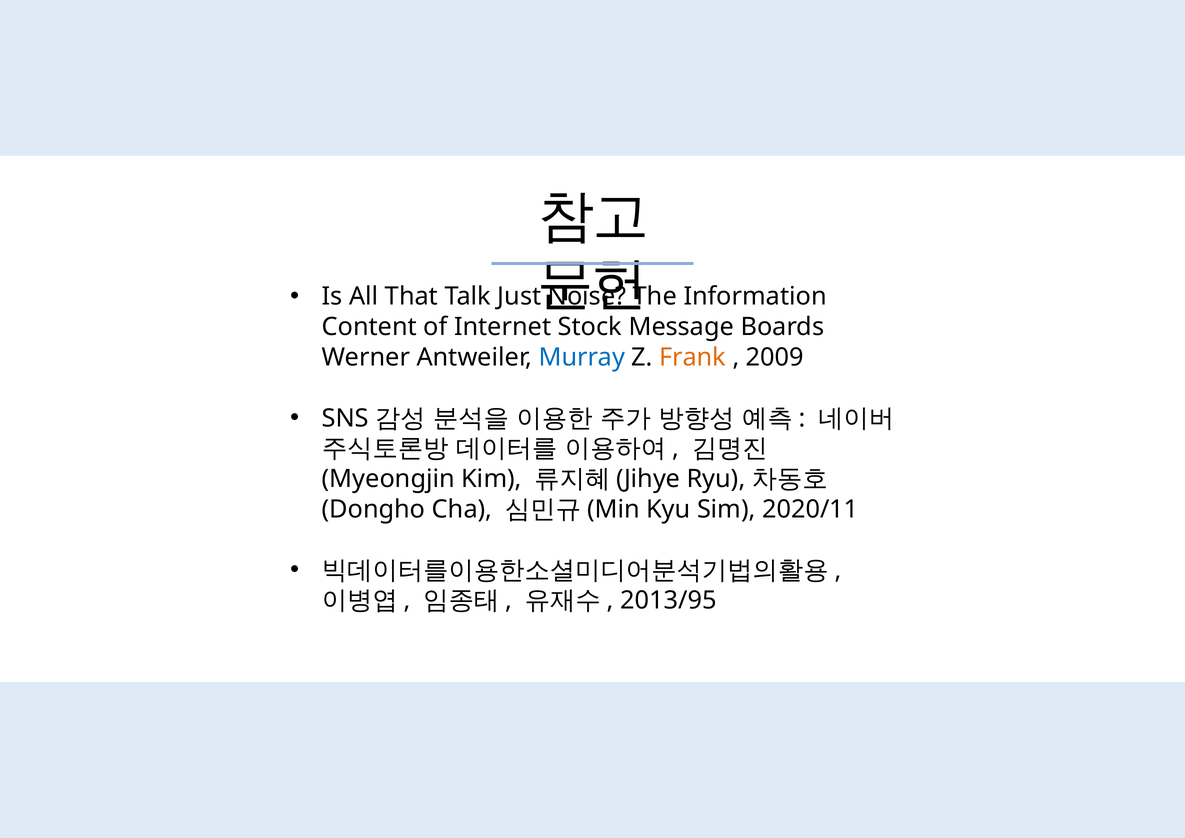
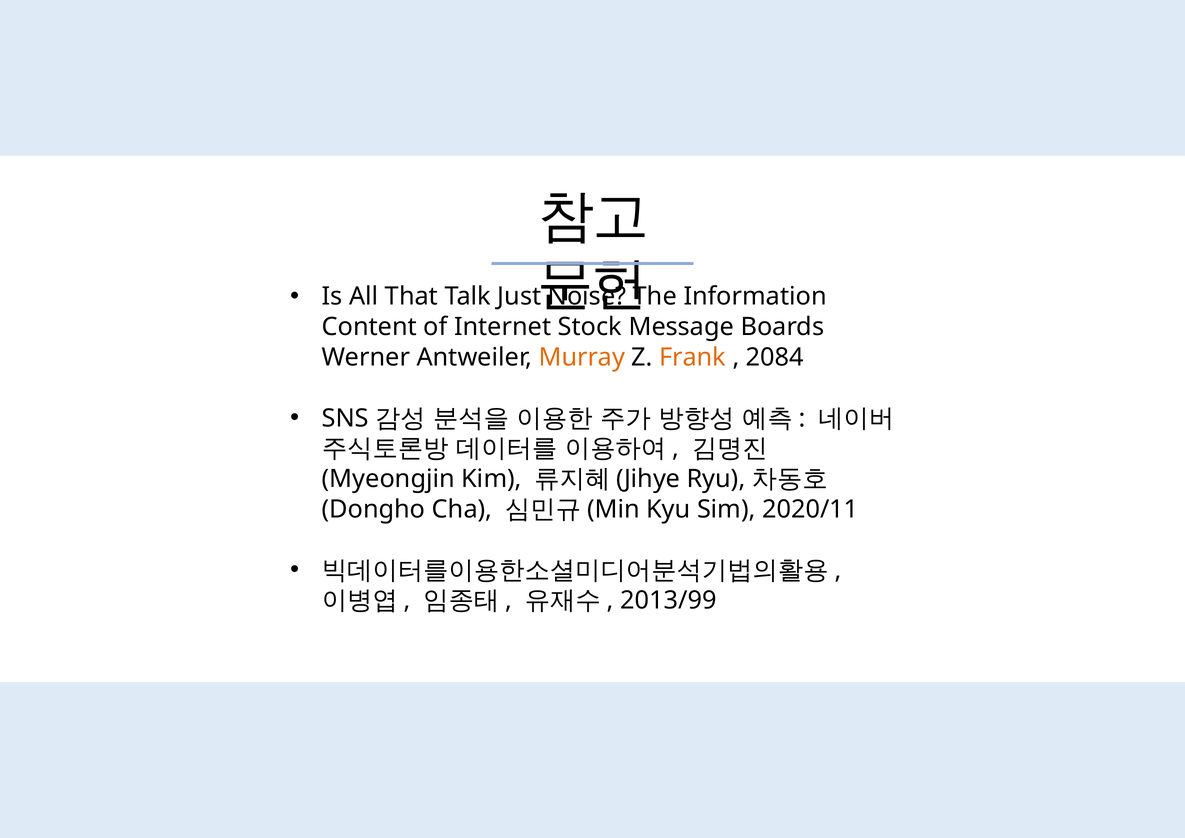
Murray colour: blue -> orange
2009: 2009 -> 2084
2013/95: 2013/95 -> 2013/99
